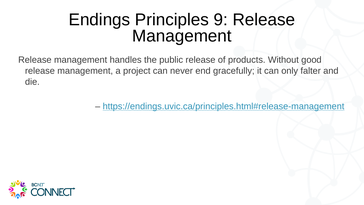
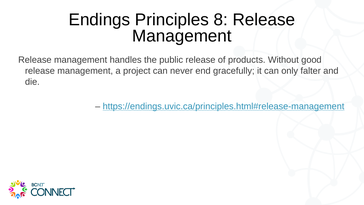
9: 9 -> 8
